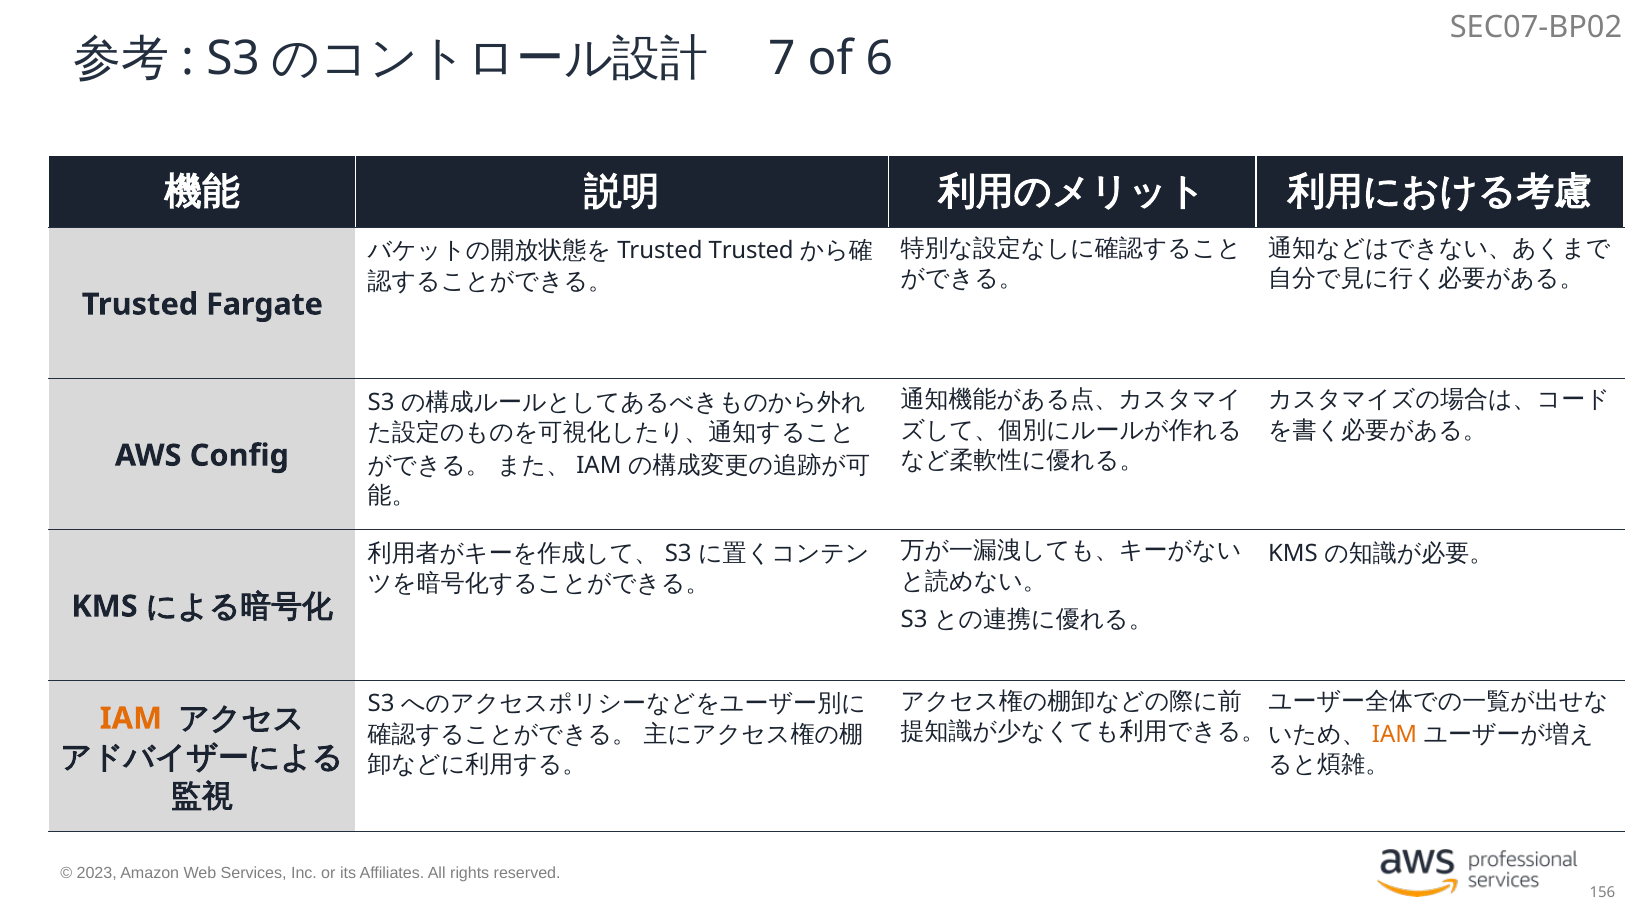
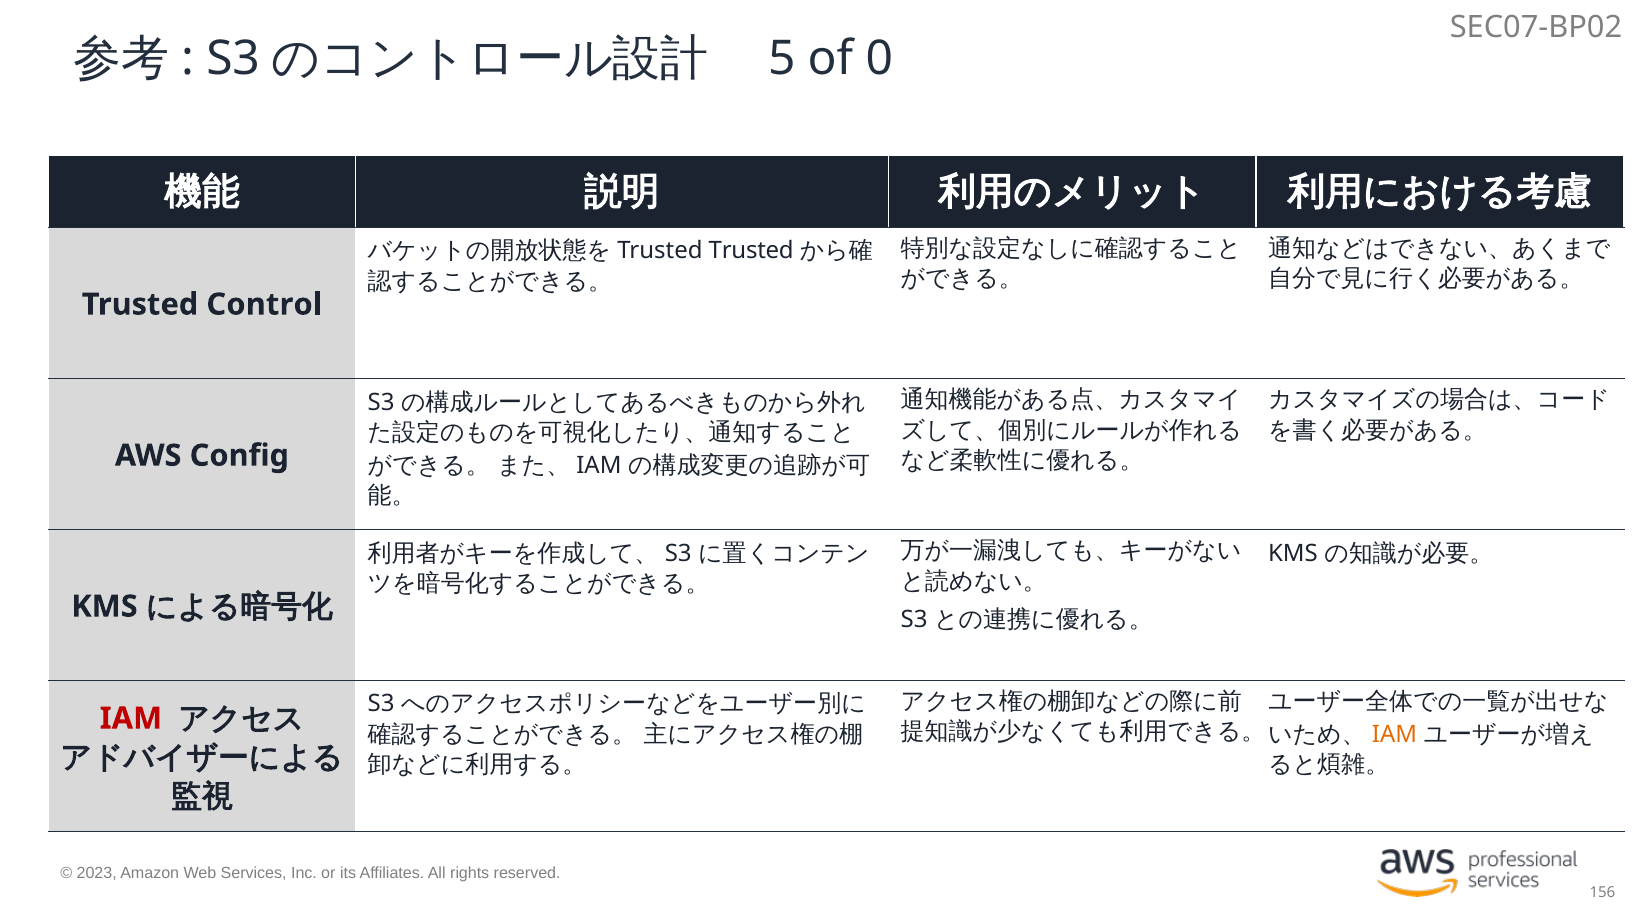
7: 7 -> 5
6: 6 -> 0
Fargate: Fargate -> Control
IAM at (131, 719) colour: orange -> red
